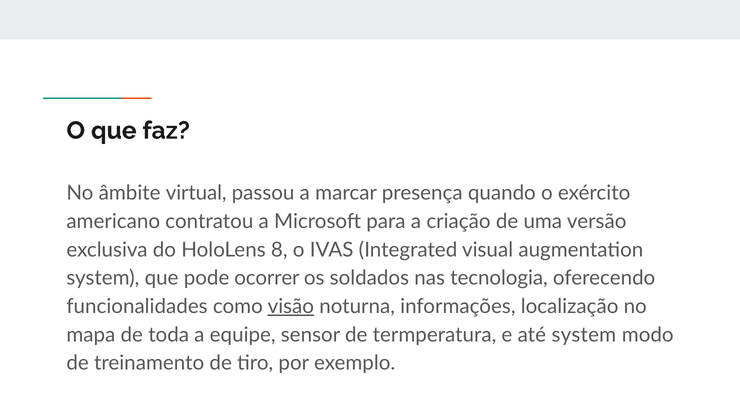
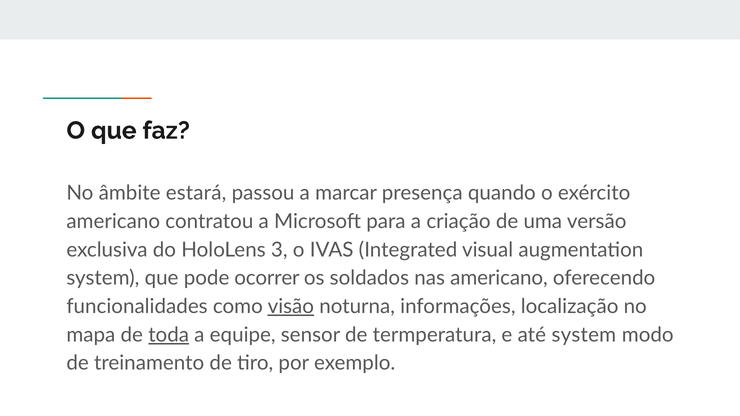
virtual: virtual -> estará
8: 8 -> 3
nas tecnologia: tecnologia -> americano
toda underline: none -> present
